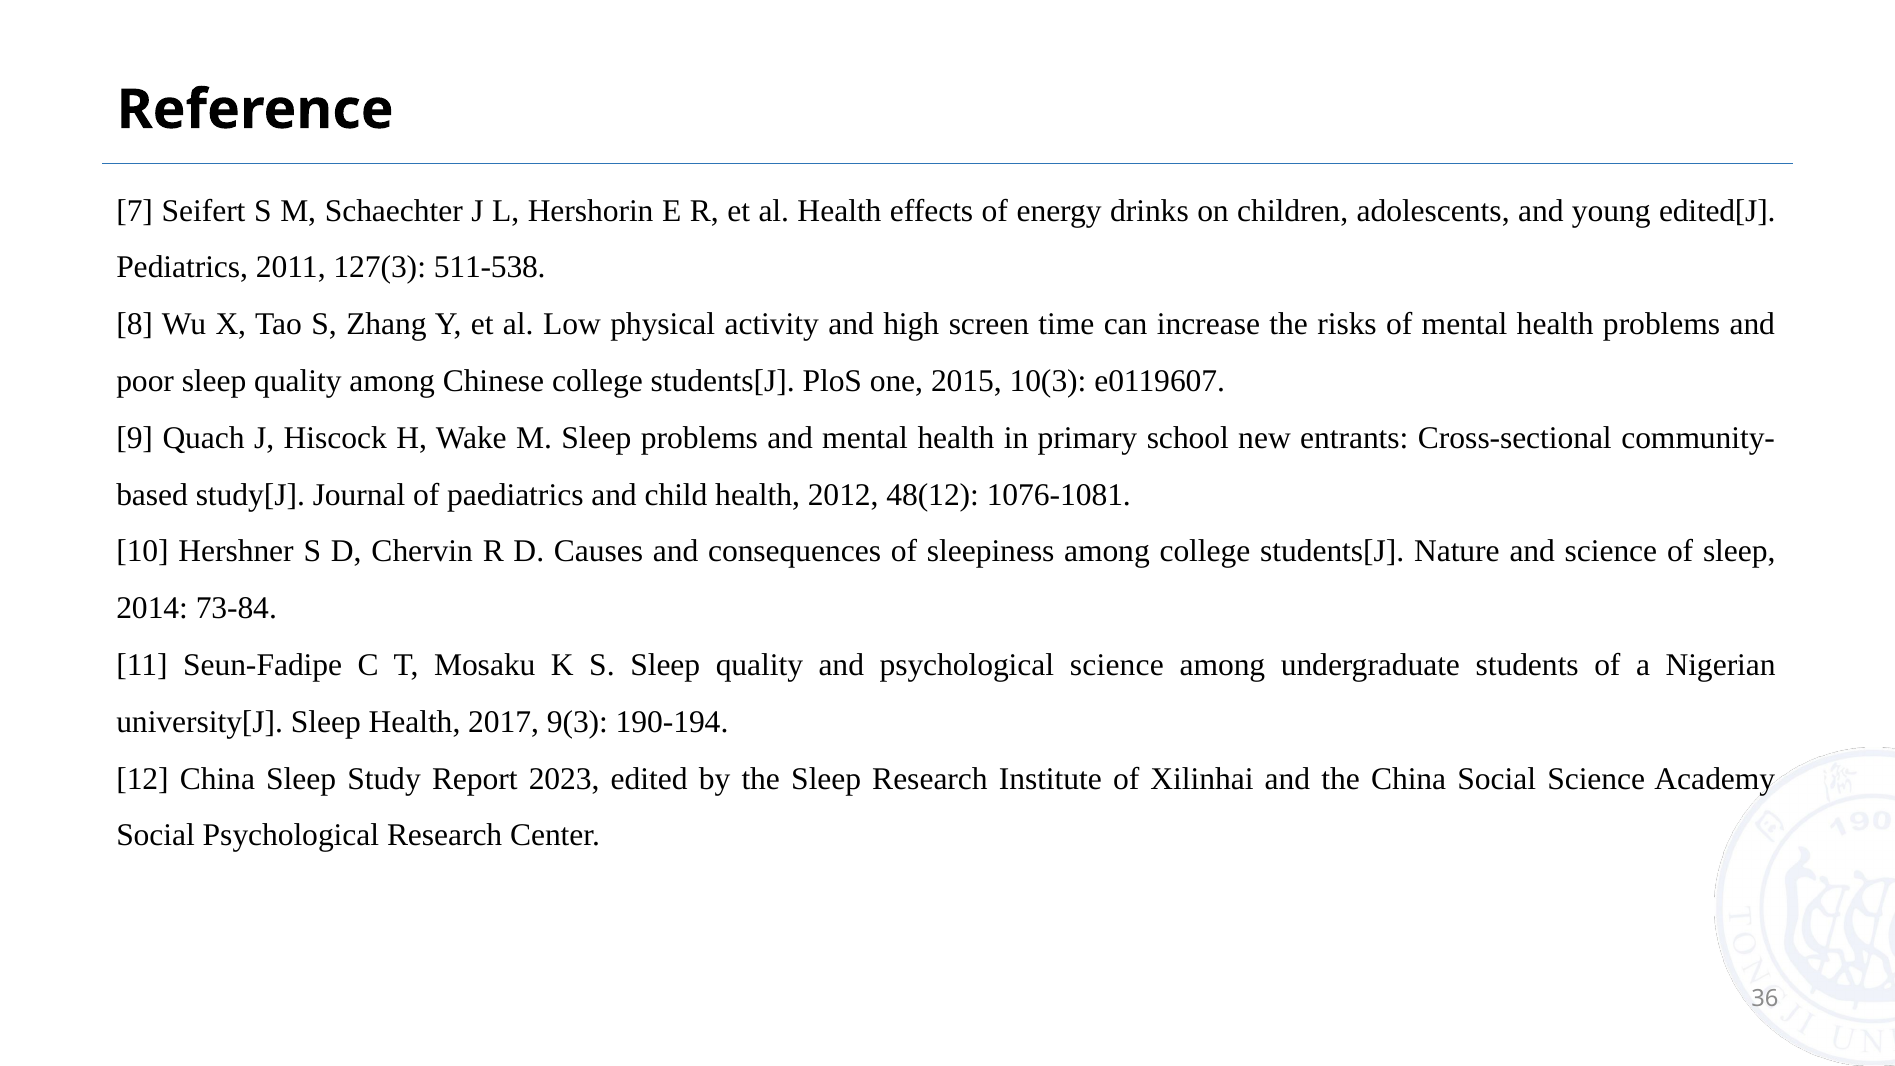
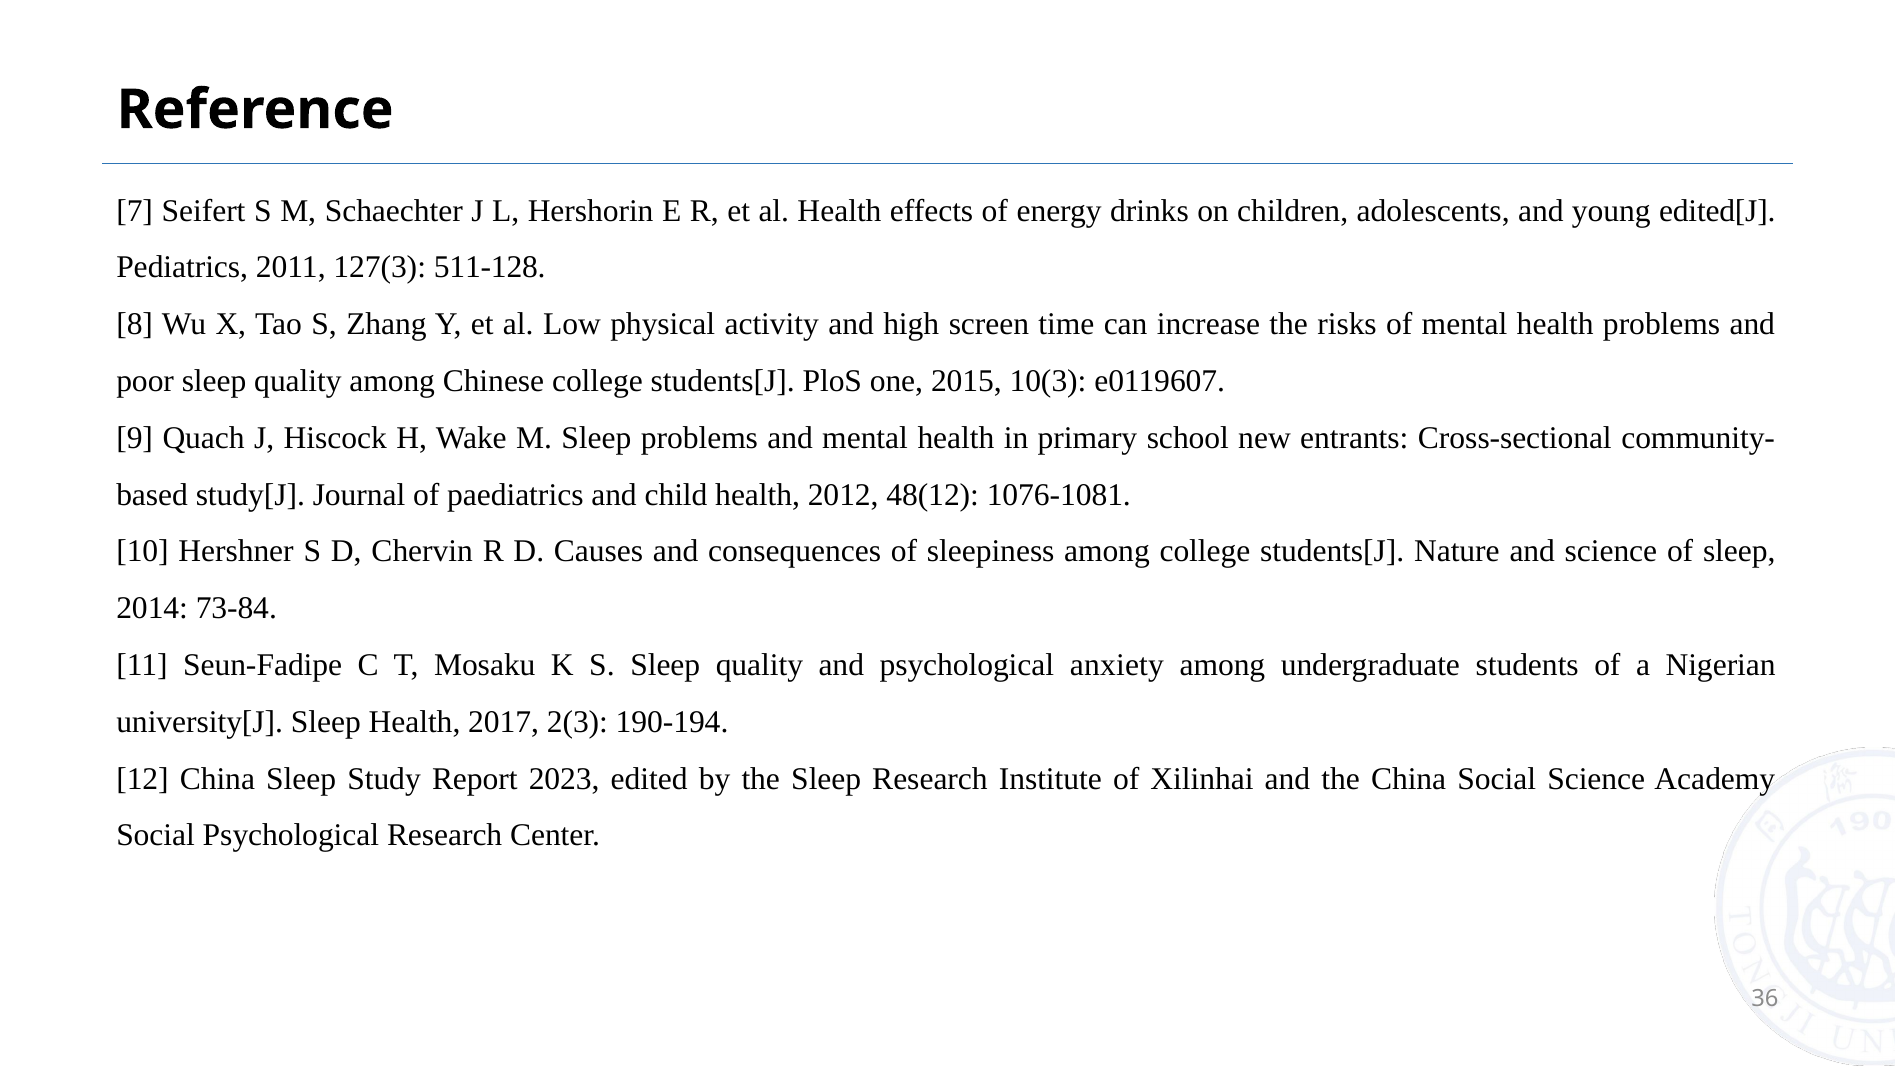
511-538: 511-538 -> 511-128
psychological science: science -> anxiety
9(3: 9(3 -> 2(3
